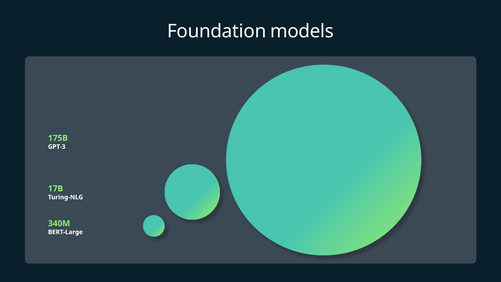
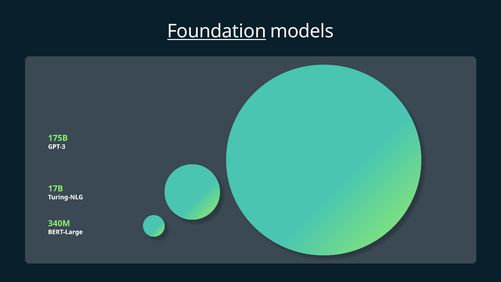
Foundation underline: none -> present
